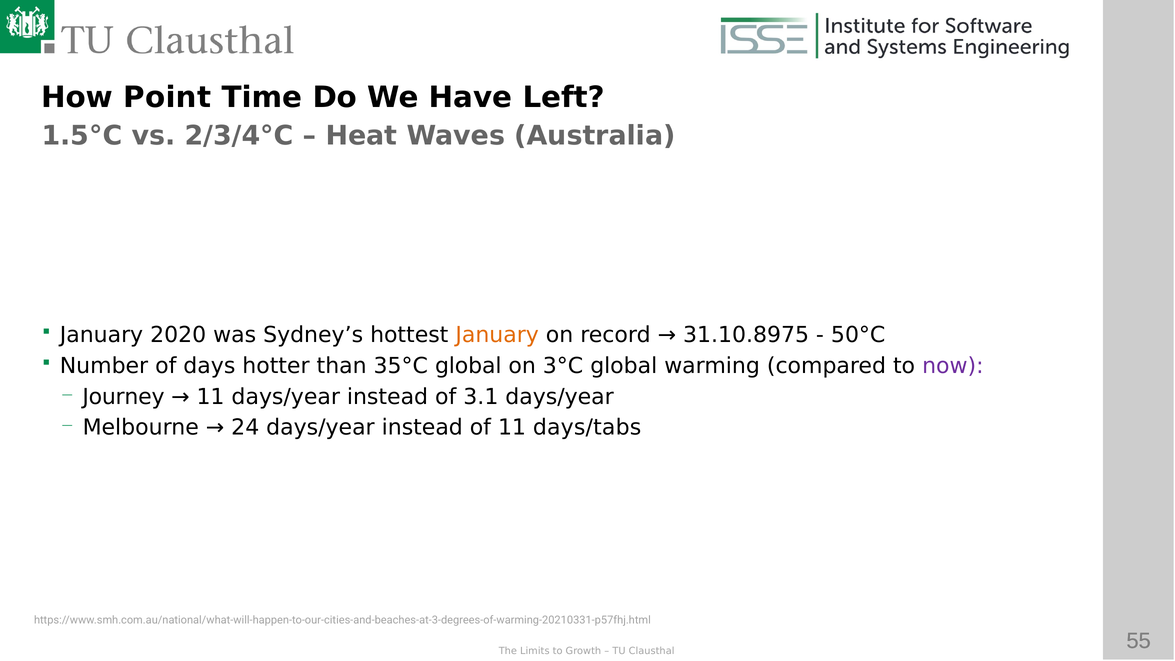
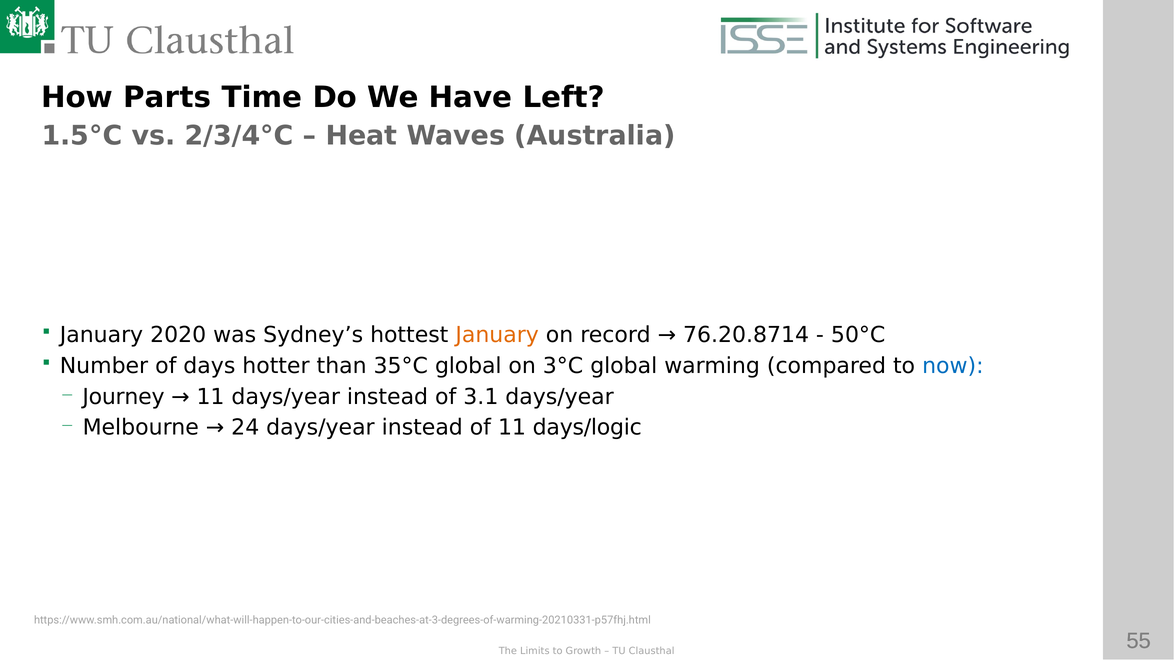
Point: Point -> Parts
31.10.8975: 31.10.8975 -> 76.20.8714
now colour: purple -> blue
days/tabs: days/tabs -> days/logic
